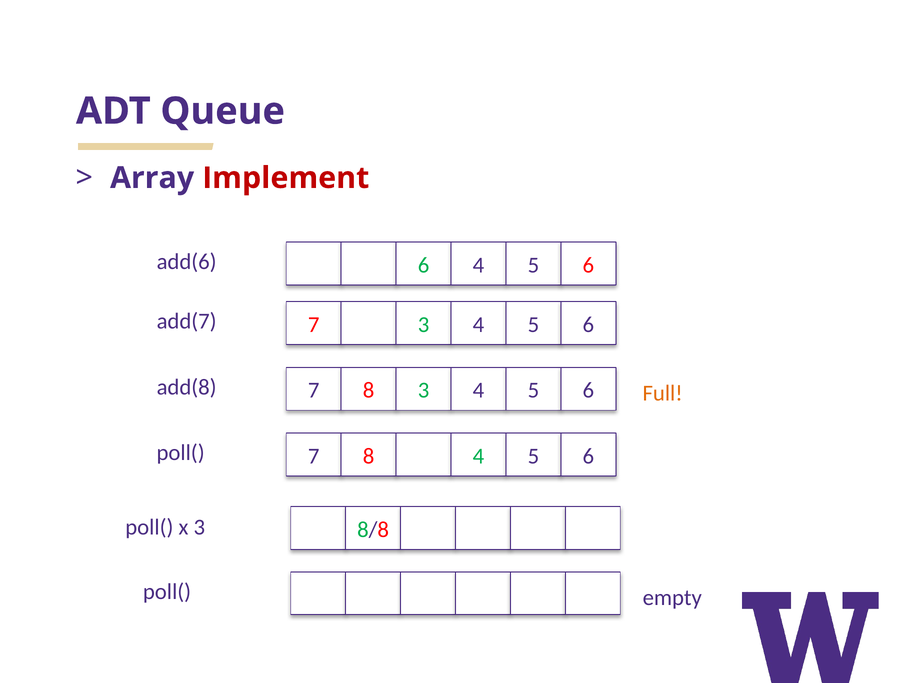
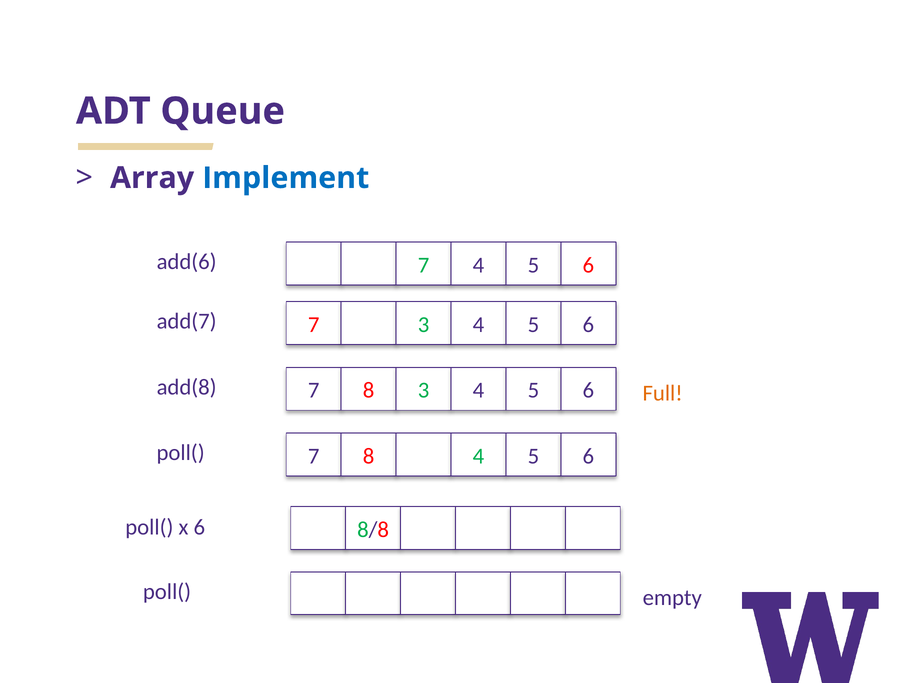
Implement colour: red -> blue
add(6 6: 6 -> 7
x 3: 3 -> 6
